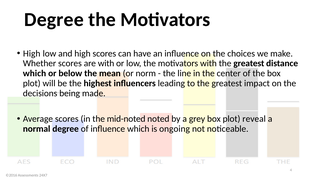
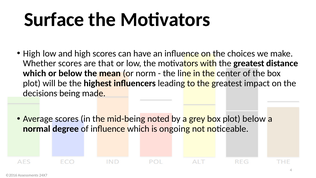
Degree at (54, 19): Degree -> Surface
are with: with -> that
mid-noted: mid-noted -> mid-being
plot reveal: reveal -> below
